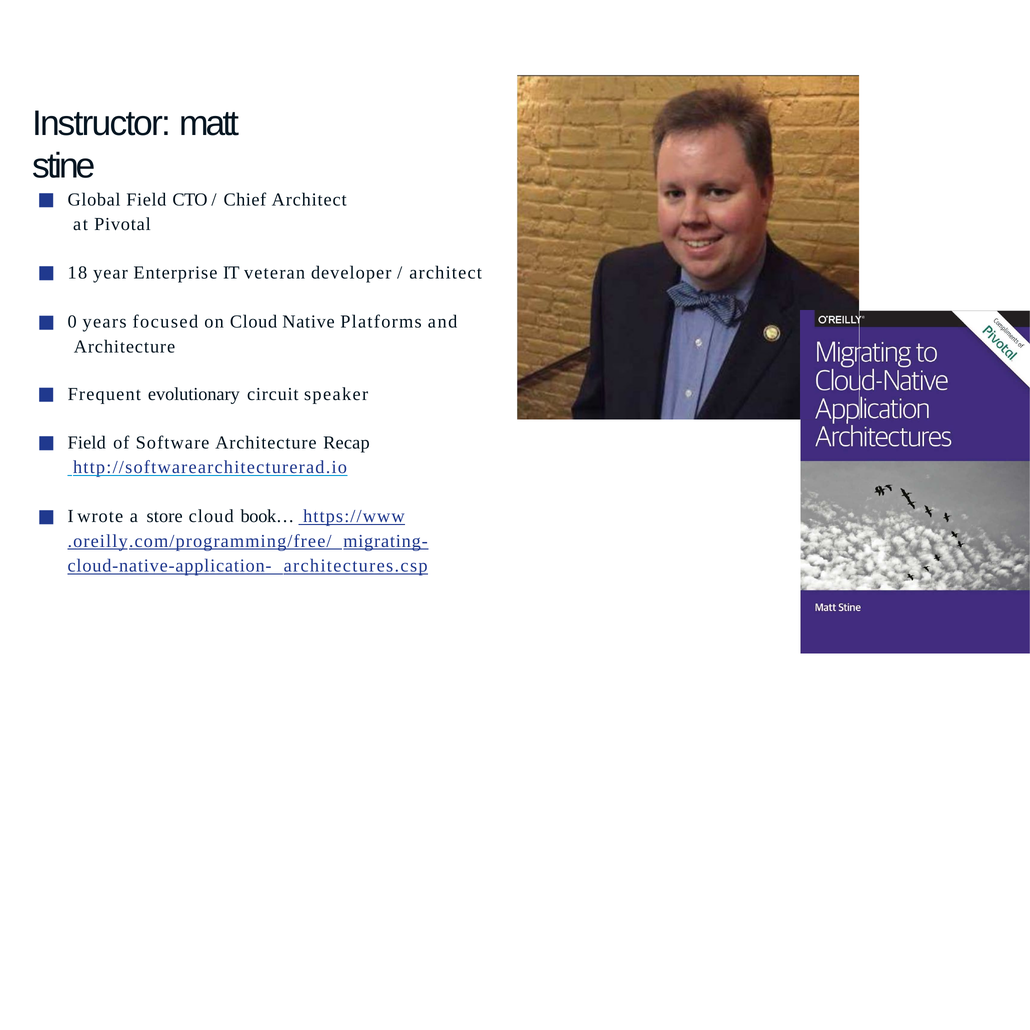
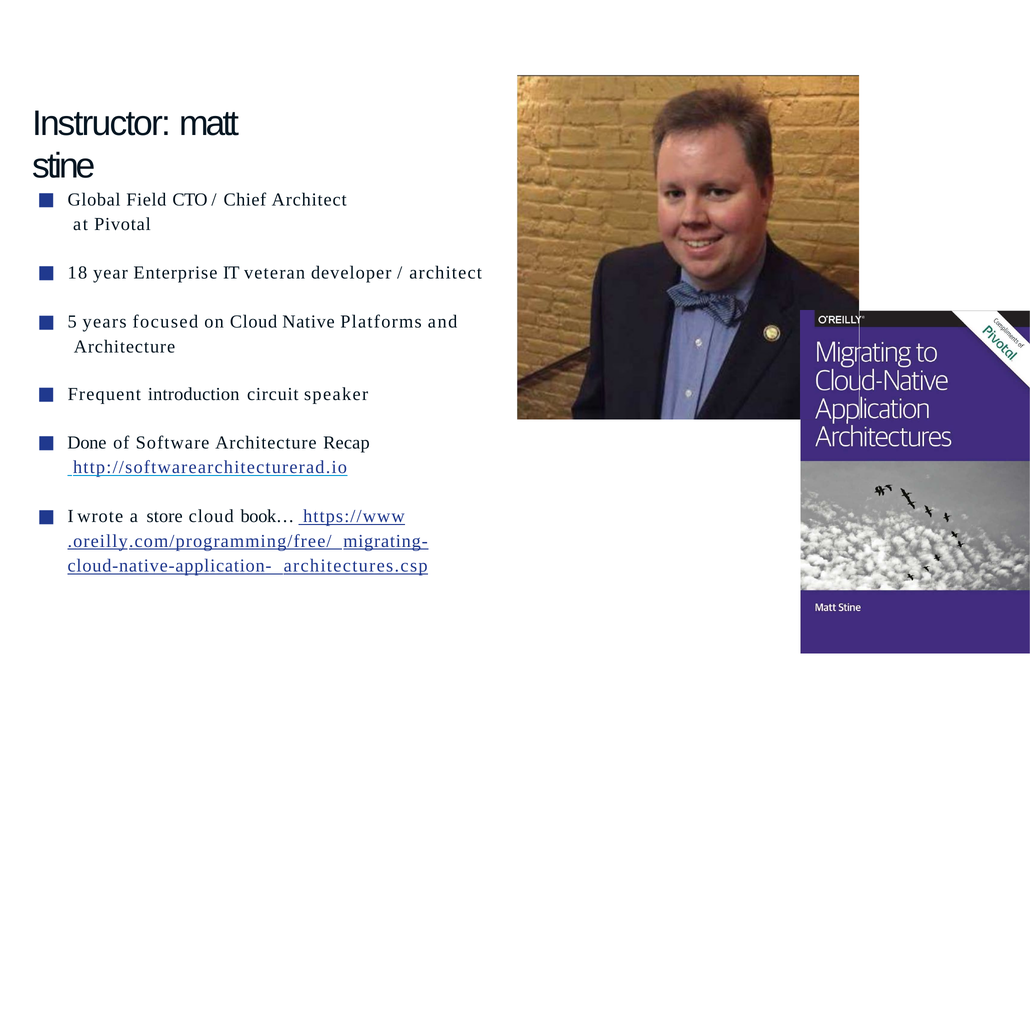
0: 0 -> 5
evolutionary: evolutionary -> introduction
Field at (87, 443): Field -> Done
